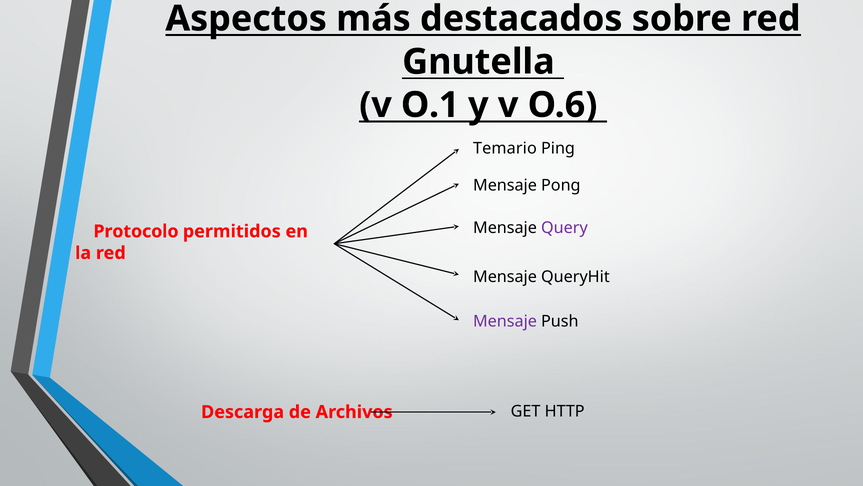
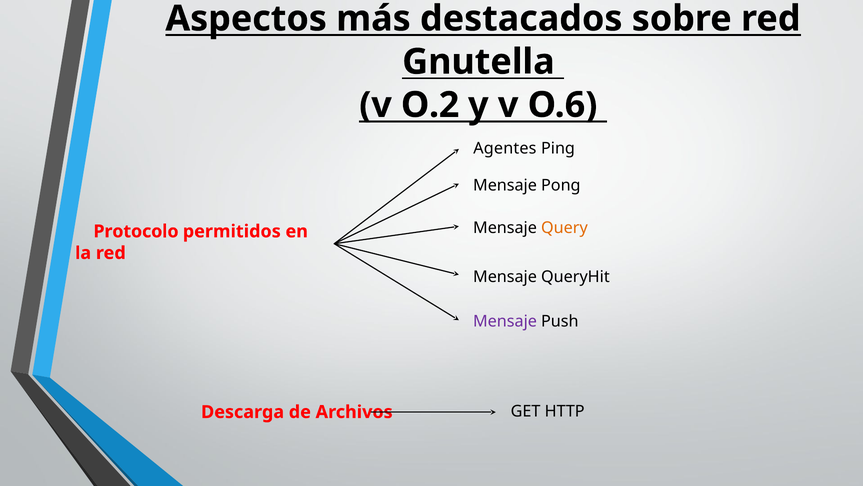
O.1: O.1 -> O.2
Temario: Temario -> Agentes
Query colour: purple -> orange
